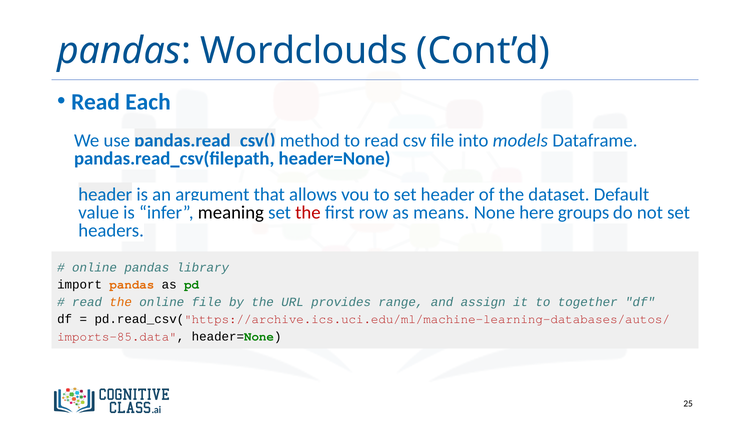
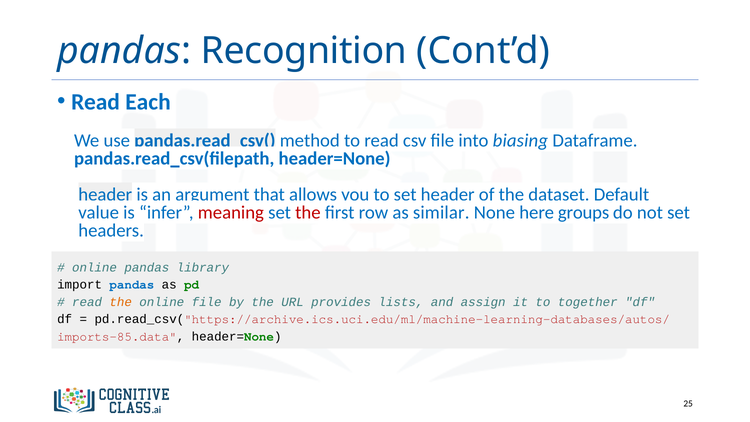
Wordclouds: Wordclouds -> Recognition
models: models -> biasing
meaning colour: black -> red
means: means -> similar
pandas at (132, 285) colour: orange -> blue
range: range -> lists
